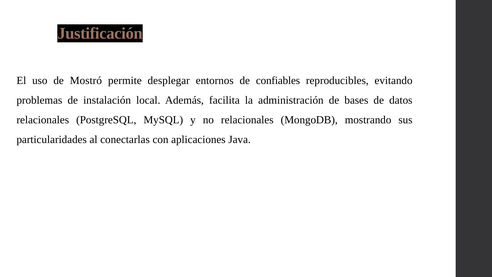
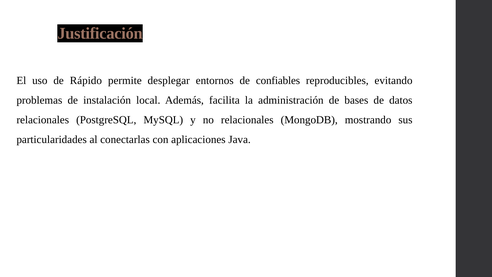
Mostró: Mostró -> Rápido
